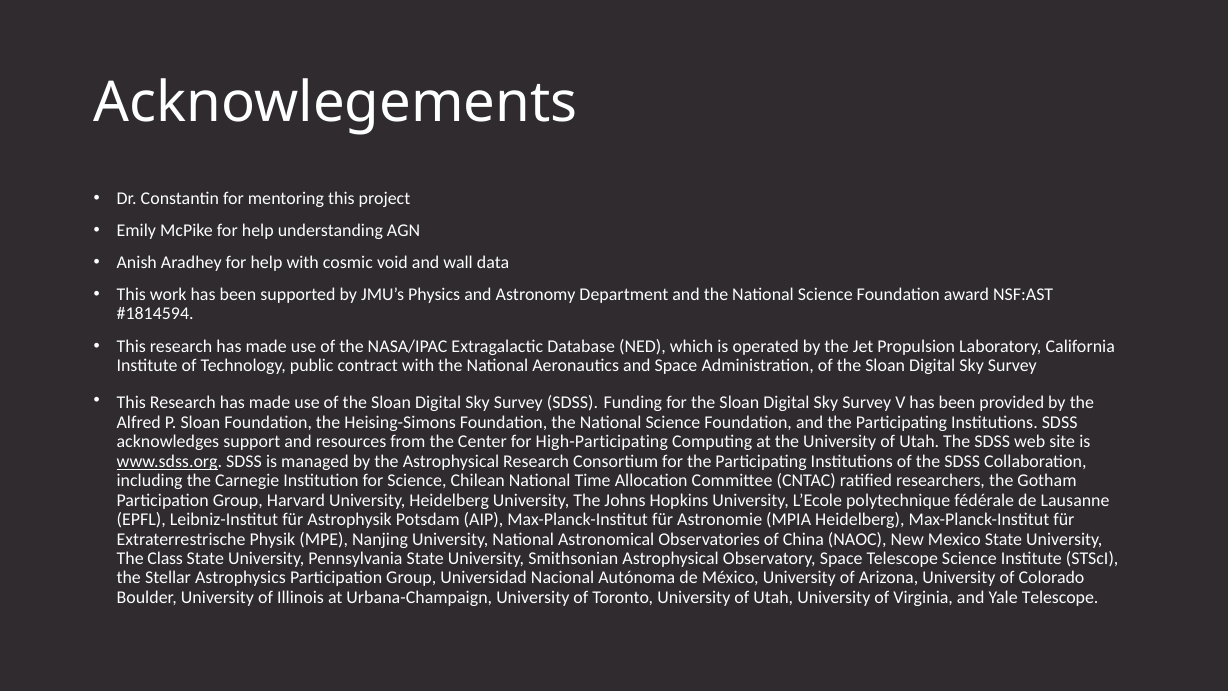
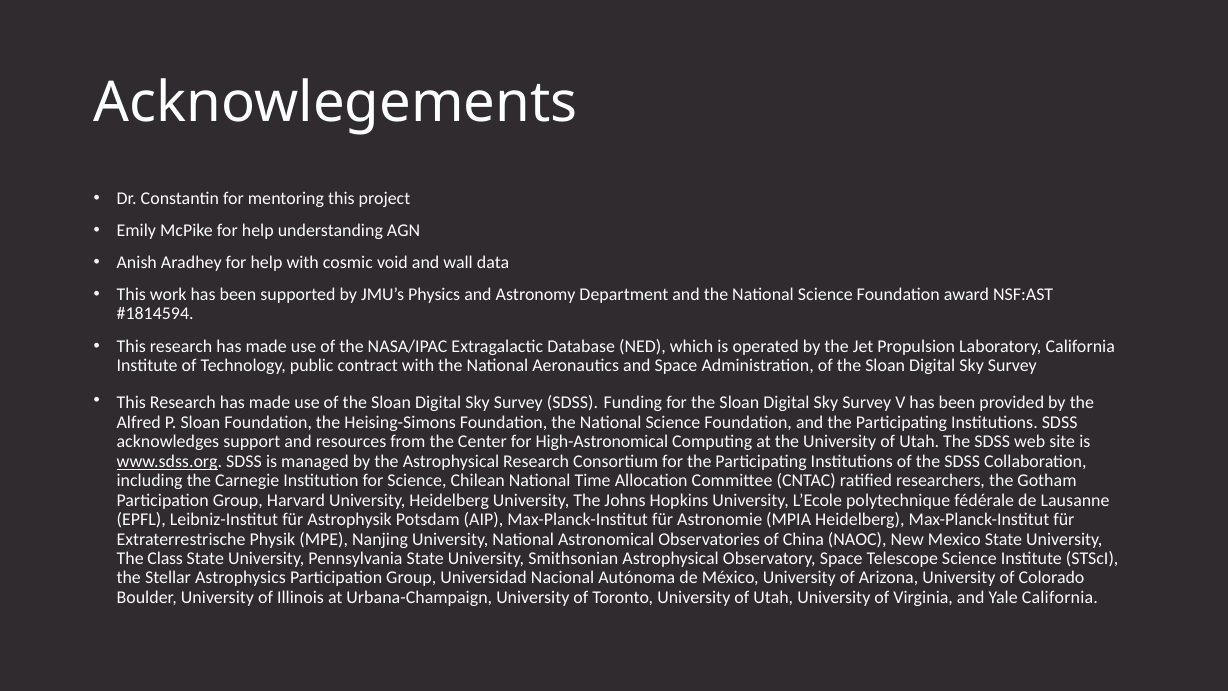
High-Participating: High-Participating -> High-Astronomical
Yale Telescope: Telescope -> California
